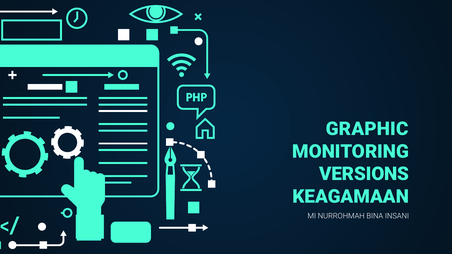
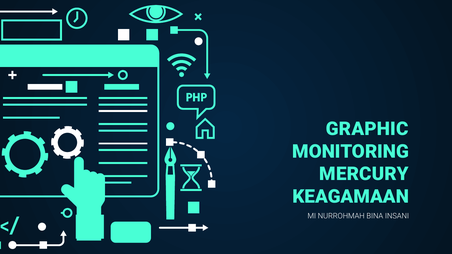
VERSIONS: VERSIONS -> MERCURY
